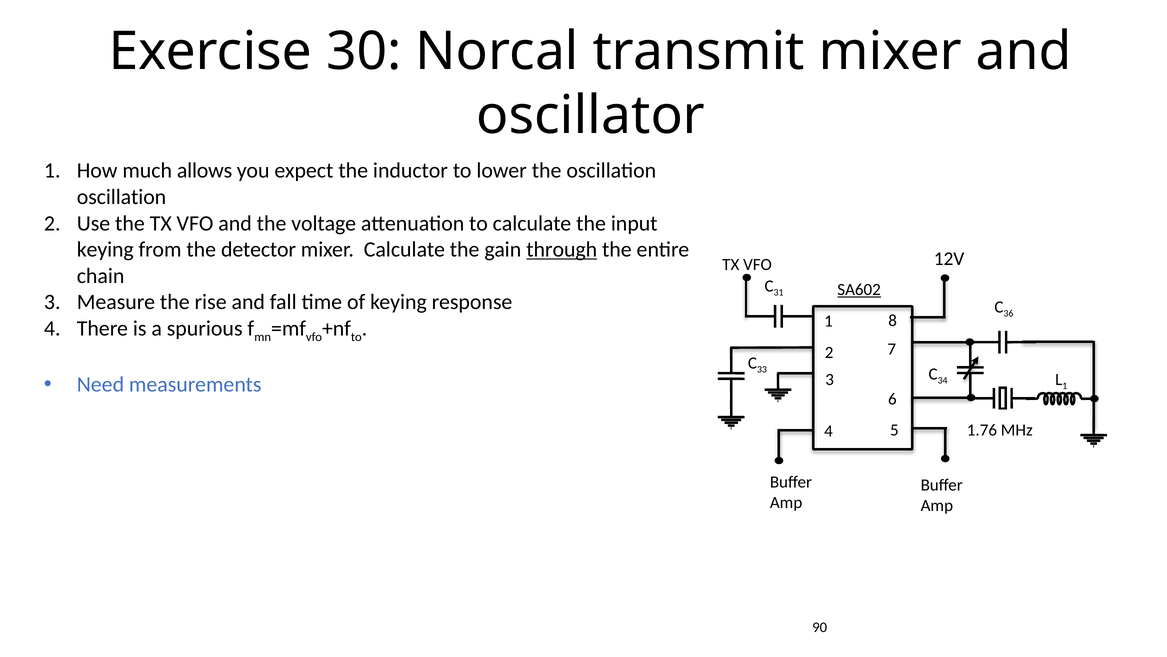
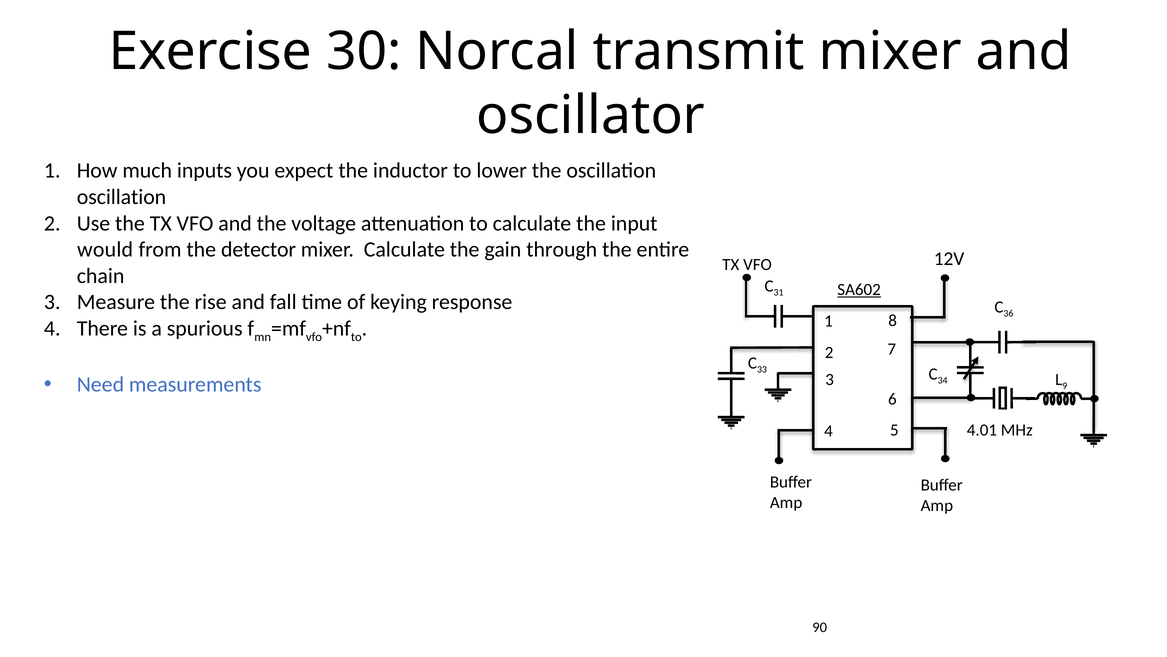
allows: allows -> inputs
keying at (105, 249): keying -> would
through underline: present -> none
1 at (1065, 386): 1 -> 9
1.76: 1.76 -> 4.01
